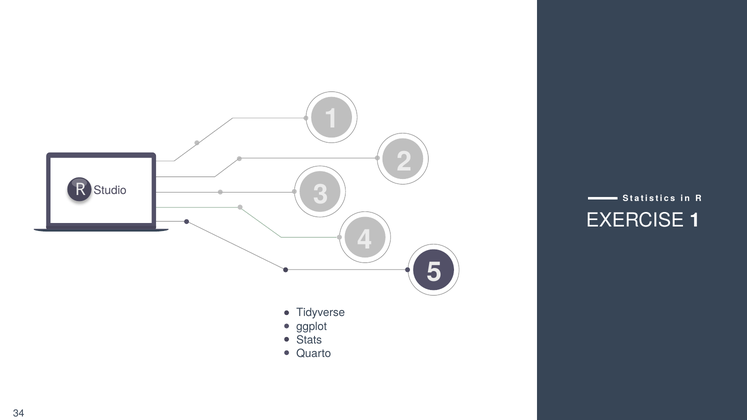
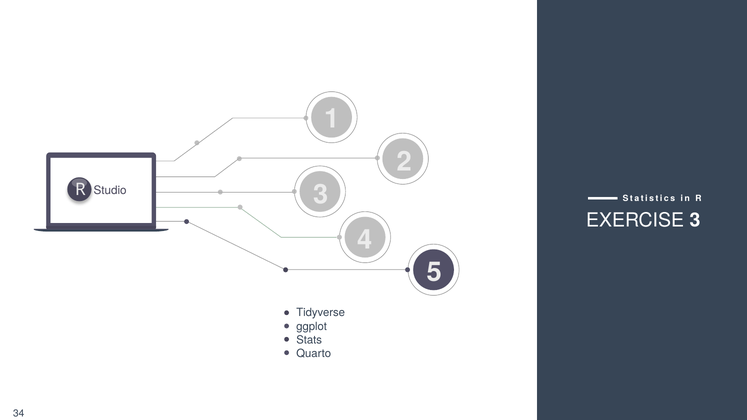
EXERCISE 1: 1 -> 3
